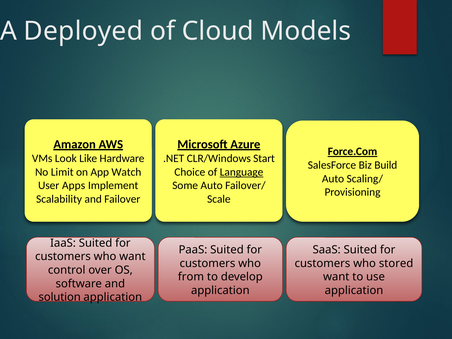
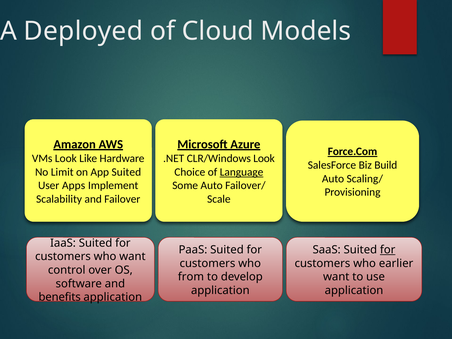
CLR/Windows Start: Start -> Look
App Watch: Watch -> Suited
for at (388, 250) underline: none -> present
stored: stored -> earlier
solution: solution -> benefits
